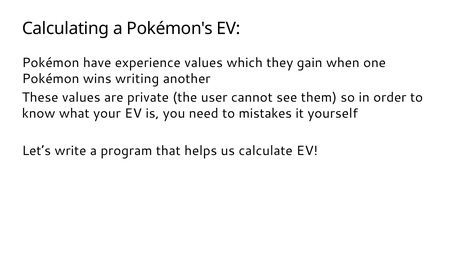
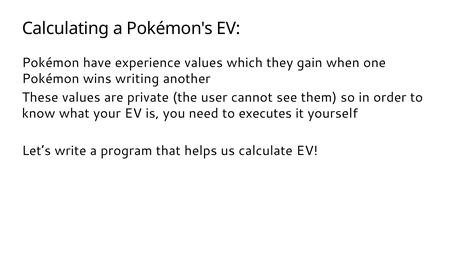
mistakes: mistakes -> executes
